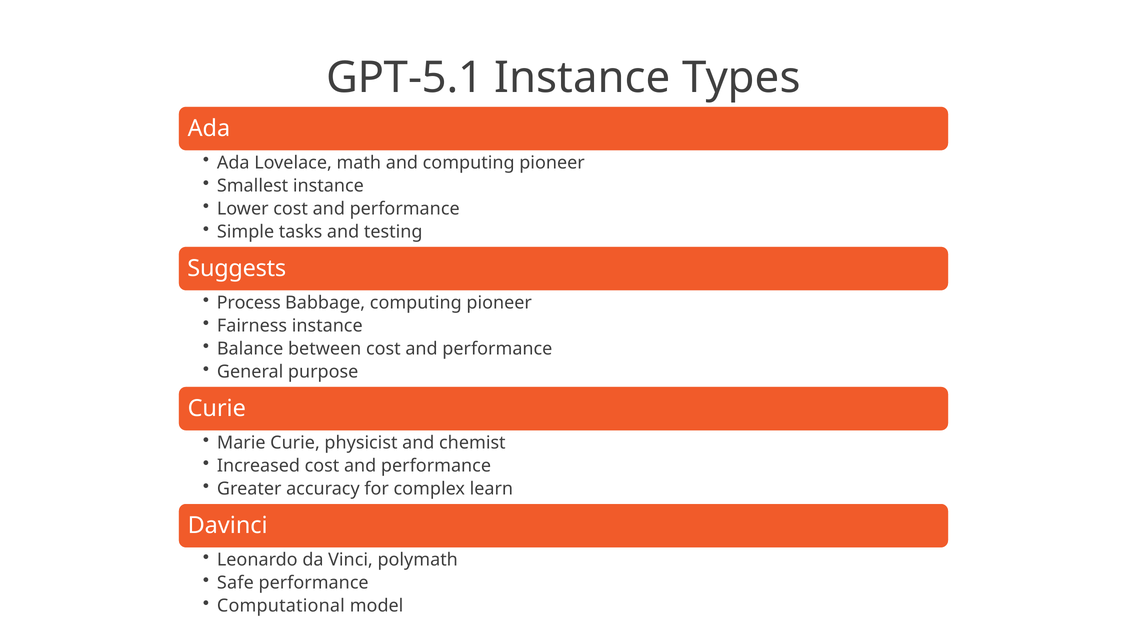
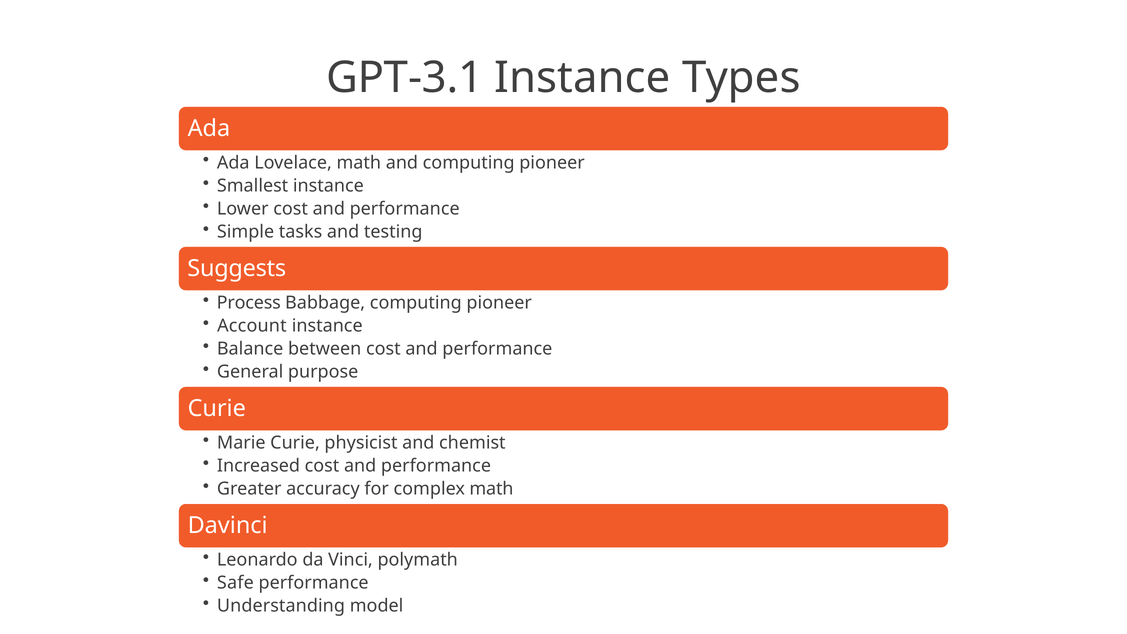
GPT-5.1: GPT-5.1 -> GPT-3.1
Fairness: Fairness -> Account
complex learn: learn -> math
Computational: Computational -> Understanding
